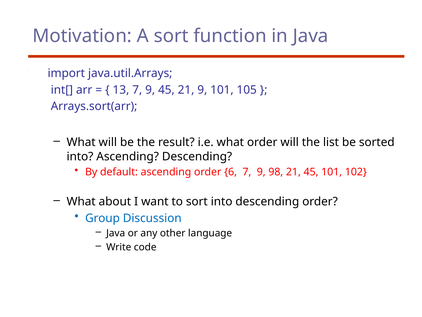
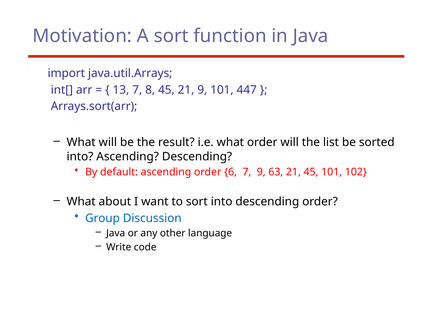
13 7 9: 9 -> 8
105: 105 -> 447
98: 98 -> 63
